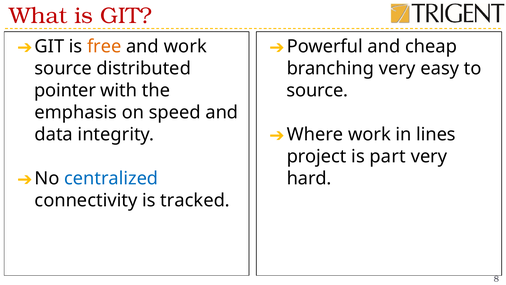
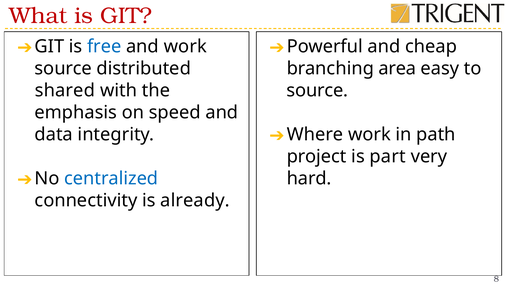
free colour: orange -> blue
branching very: very -> area
pointer: pointer -> shared
lines: lines -> path
tracked: tracked -> already
